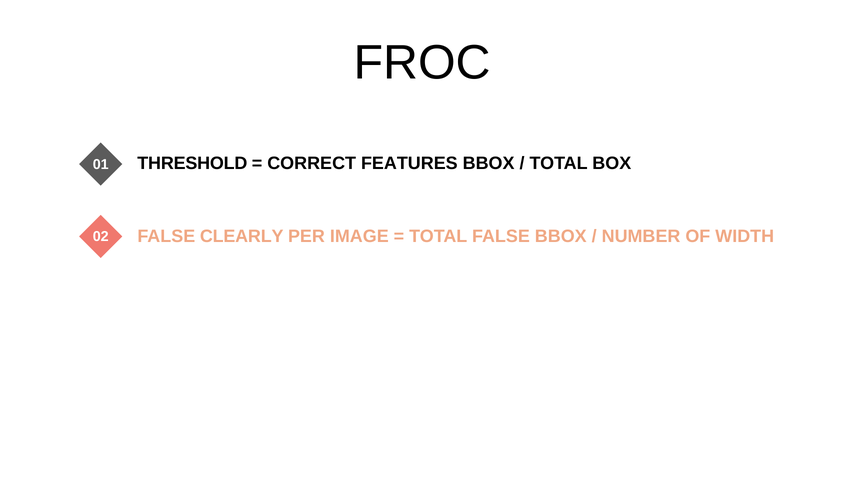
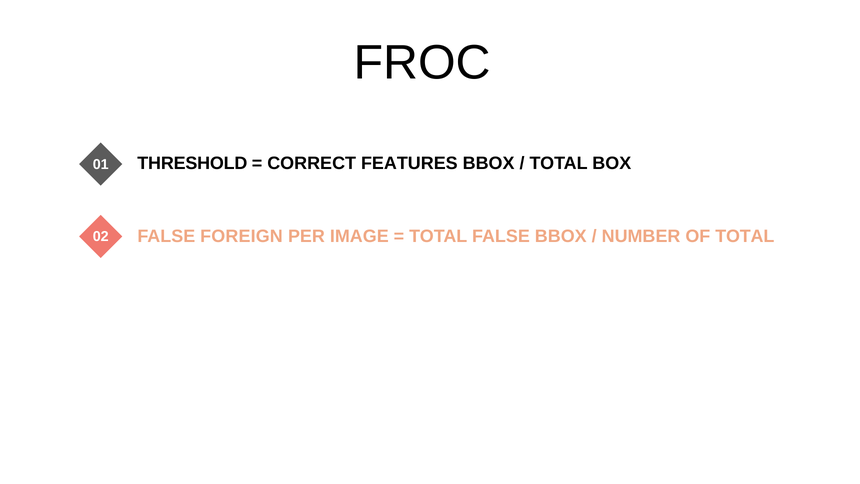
CLEARLY: CLEARLY -> FOREIGN
OF WIDTH: WIDTH -> TOTAL
